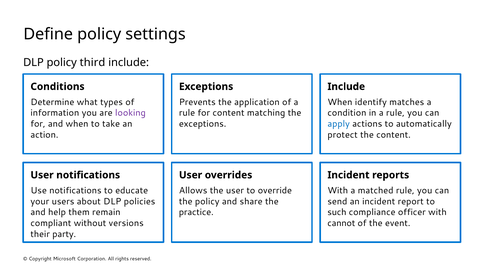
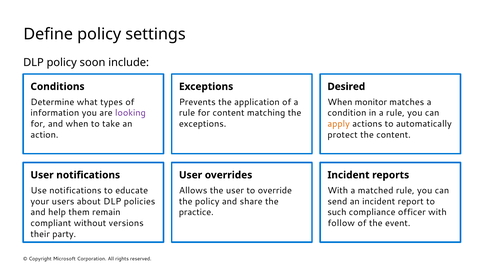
third: third -> soon
Include at (346, 87): Include -> Desired
identify: identify -> monitor
apply colour: blue -> orange
cannot: cannot -> follow
